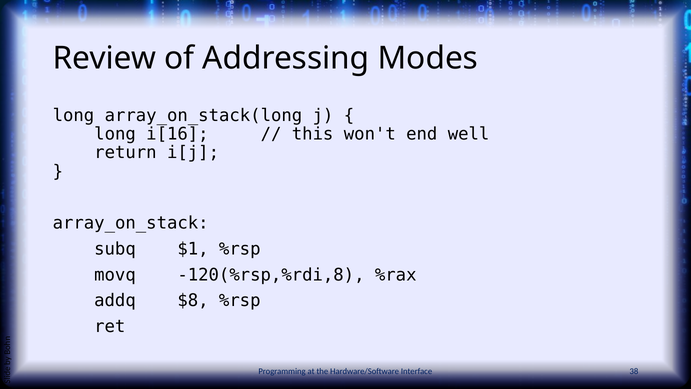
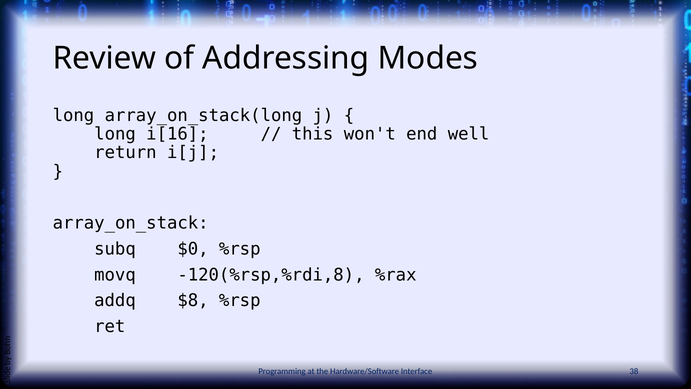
$1: $1 -> $0
